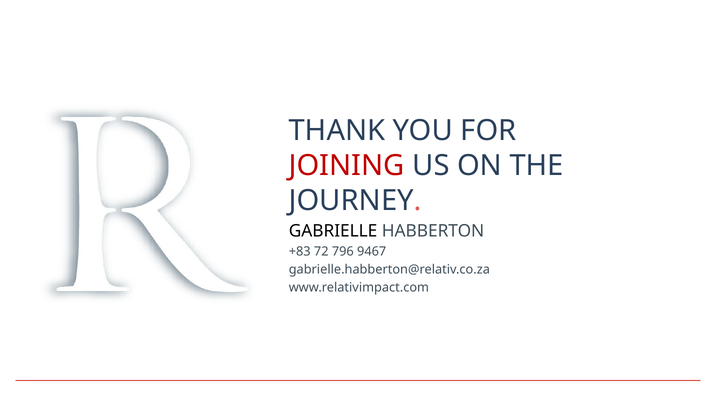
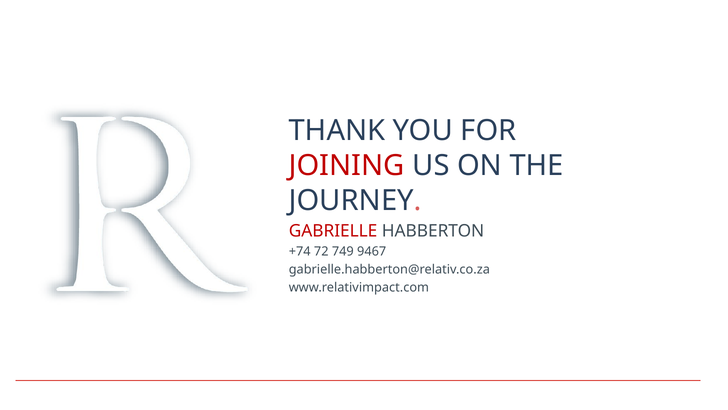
GABRIELLE colour: black -> red
+83: +83 -> +74
796: 796 -> 749
